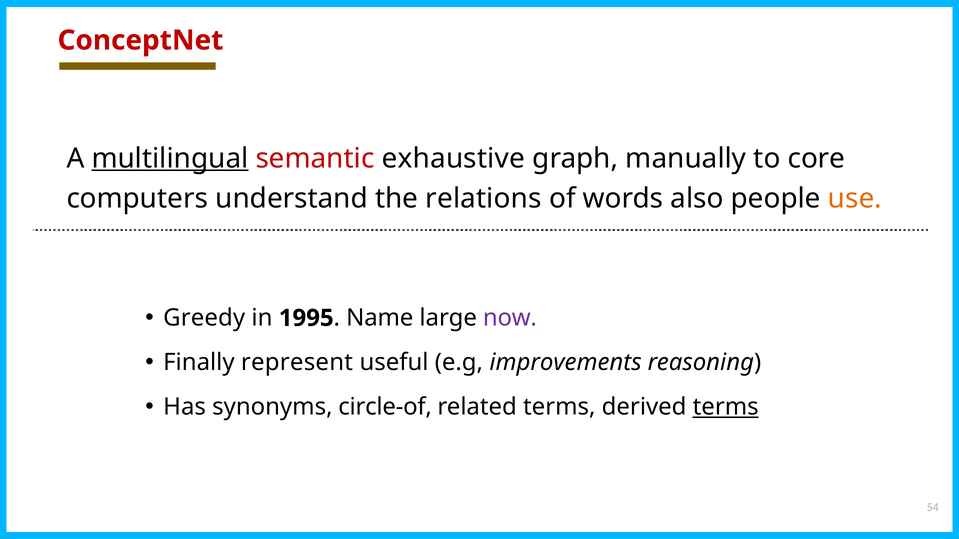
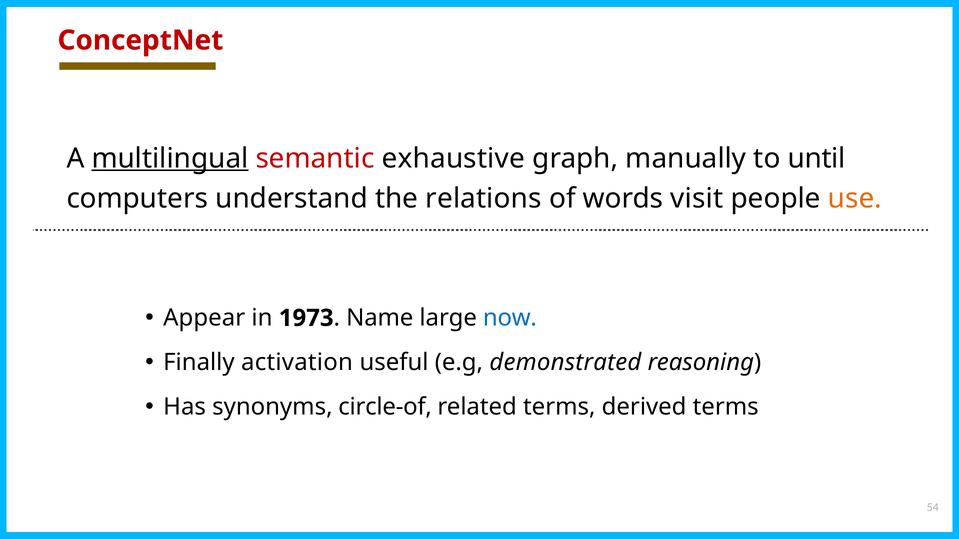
core: core -> until
also: also -> visit
Greedy: Greedy -> Appear
1995: 1995 -> 1973
now colour: purple -> blue
represent: represent -> activation
improvements: improvements -> demonstrated
terms at (726, 407) underline: present -> none
